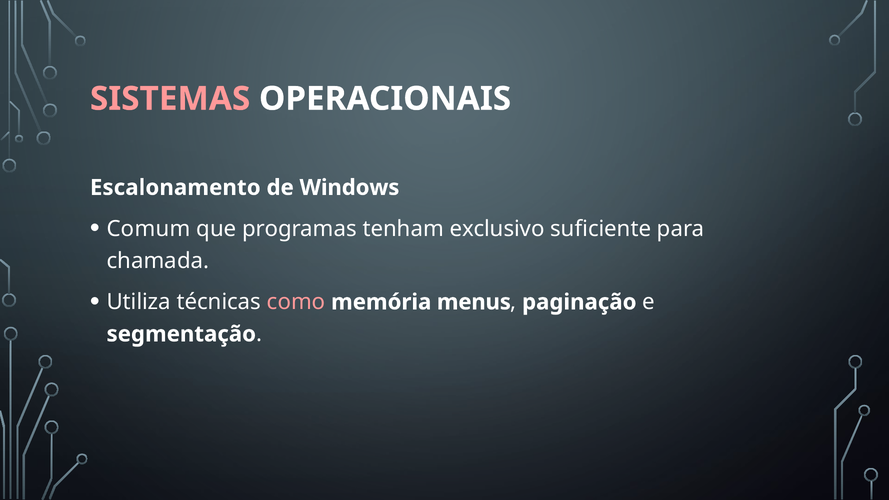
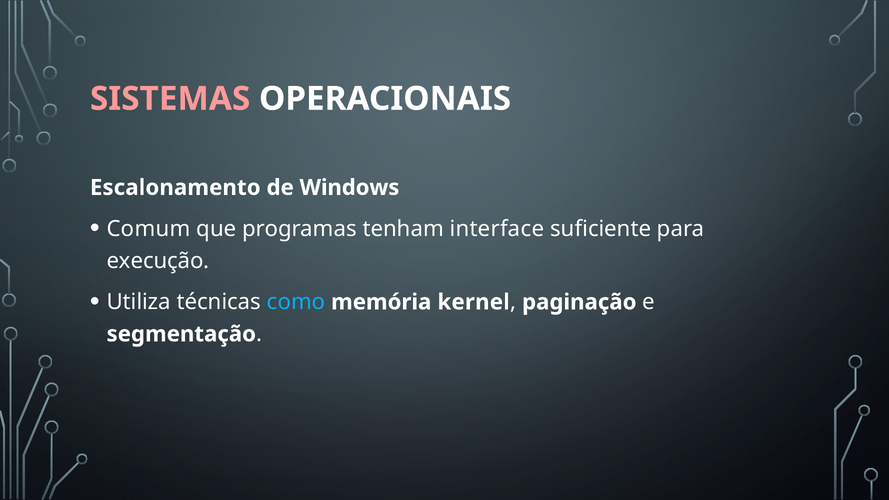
exclusivo: exclusivo -> interface
chamada: chamada -> execução
como colour: pink -> light blue
menus: menus -> kernel
